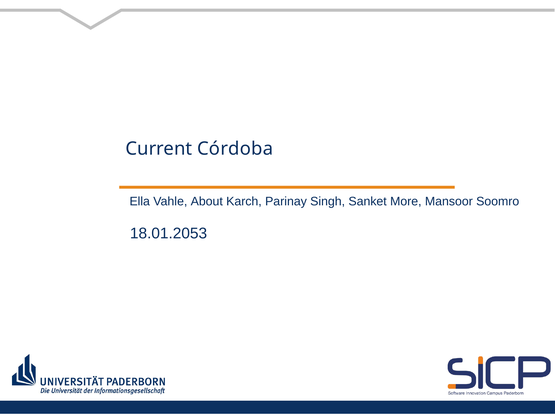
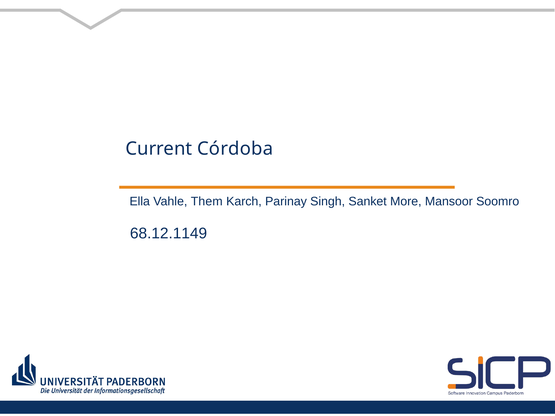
About: About -> Them
18.01.2053: 18.01.2053 -> 68.12.1149
